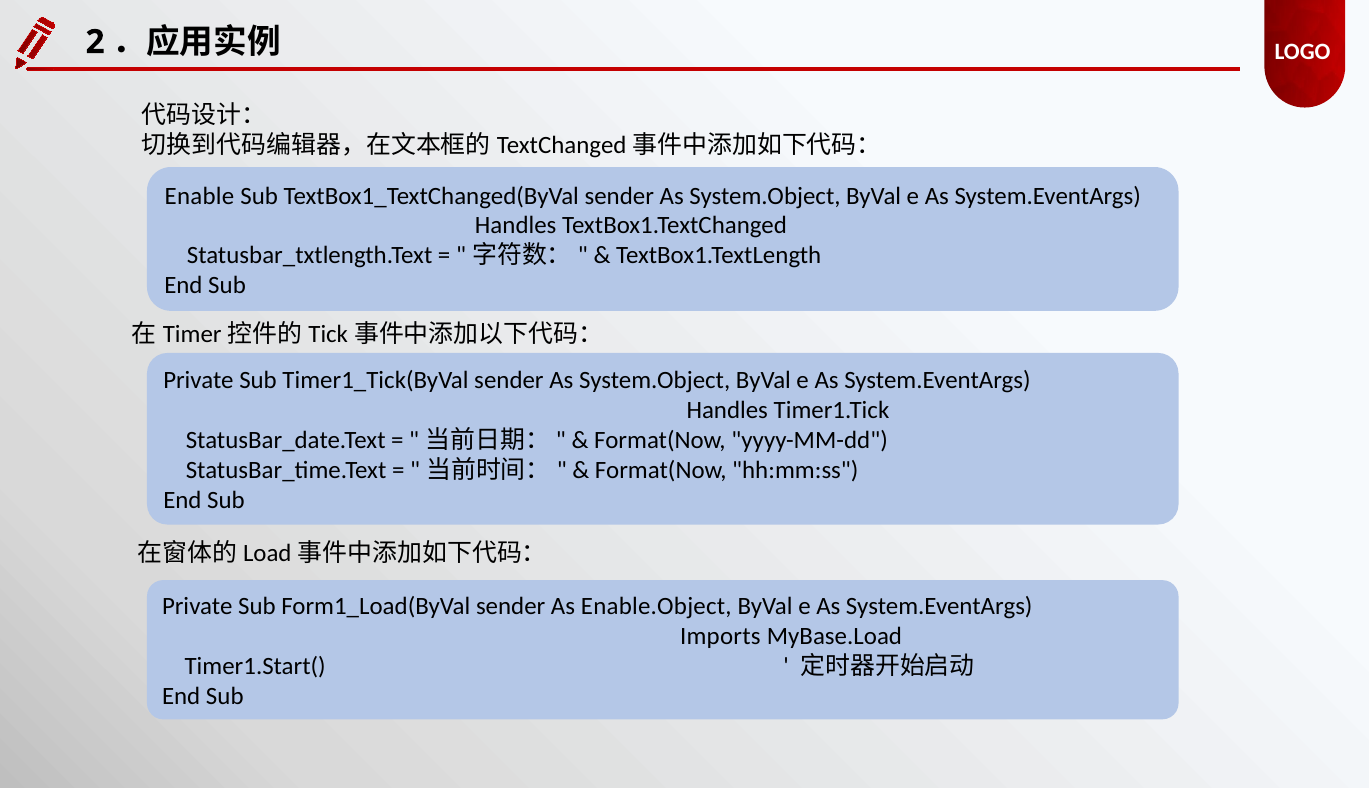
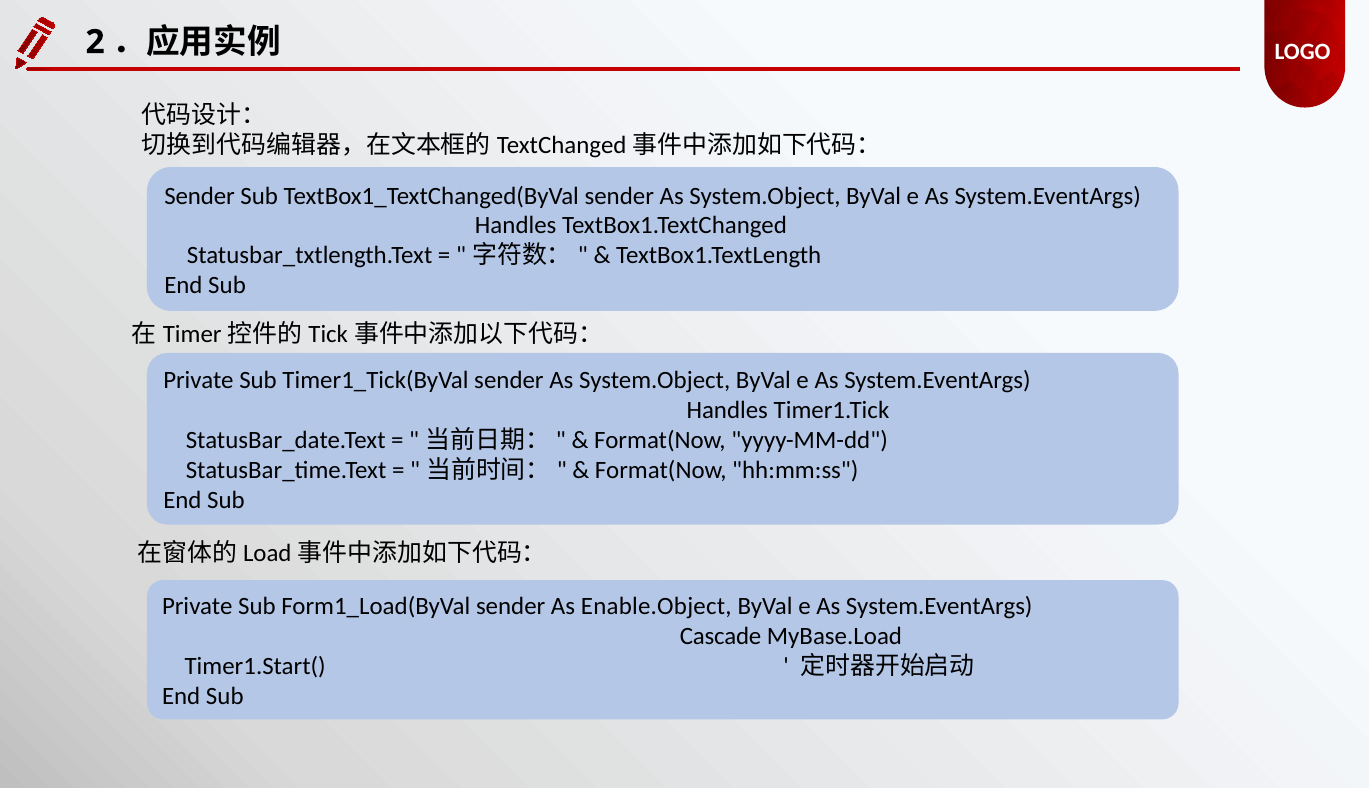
Enable at (199, 196): Enable -> Sender
Imports: Imports -> Cascade
